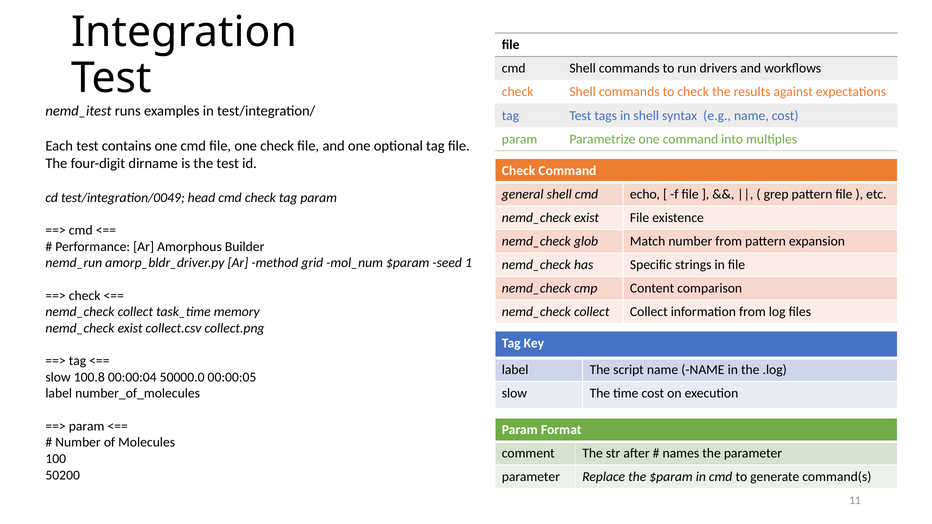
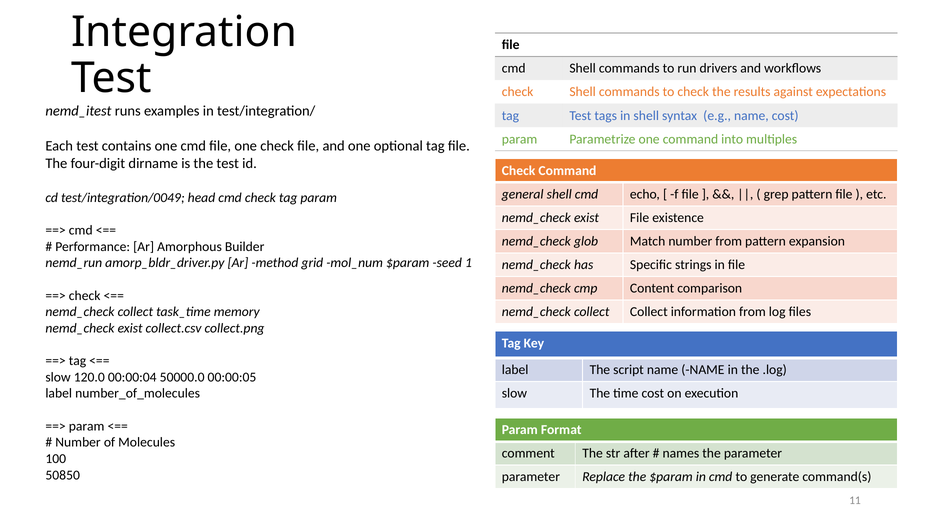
100.8: 100.8 -> 120.0
50200: 50200 -> 50850
